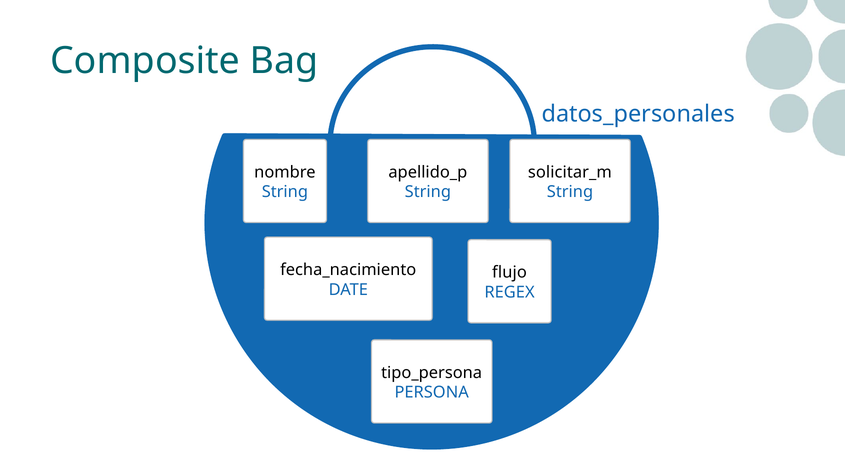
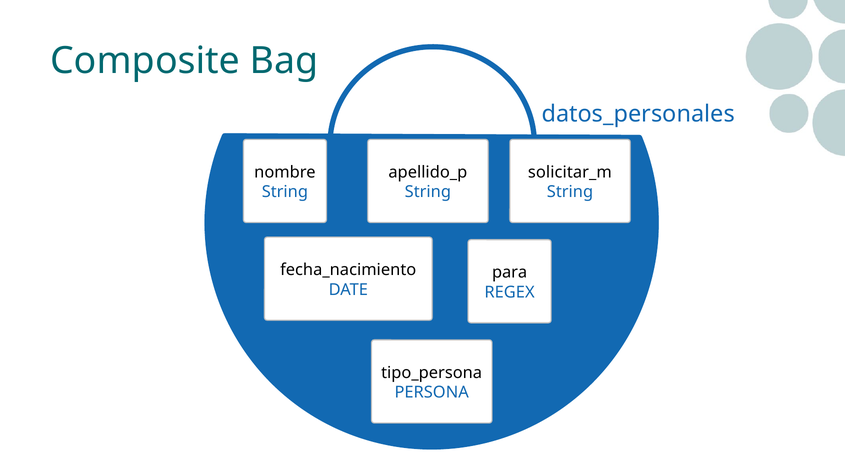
flujo: flujo -> para
